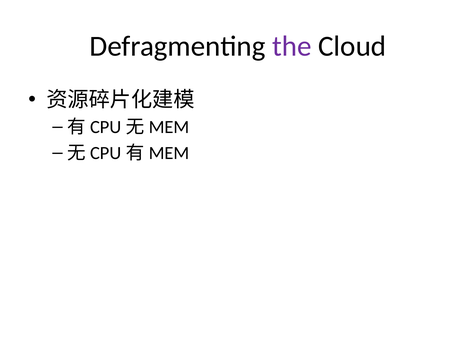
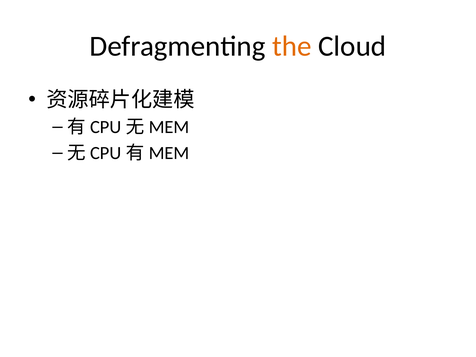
the colour: purple -> orange
